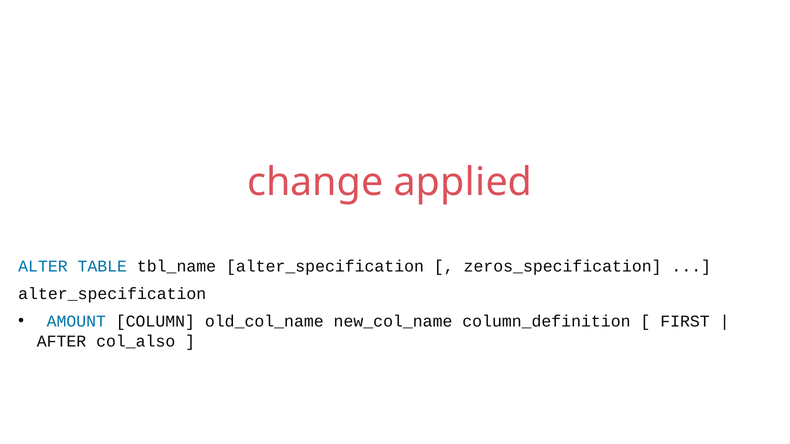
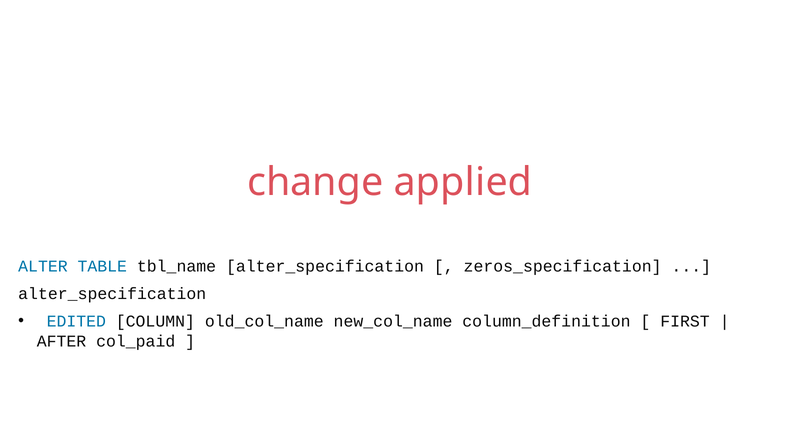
AMOUNT: AMOUNT -> EDITED
col_also: col_also -> col_paid
